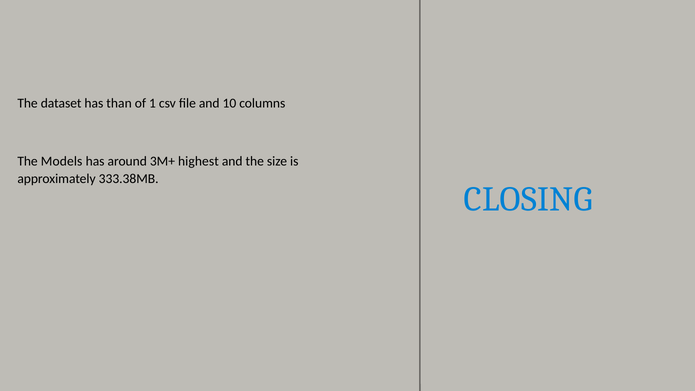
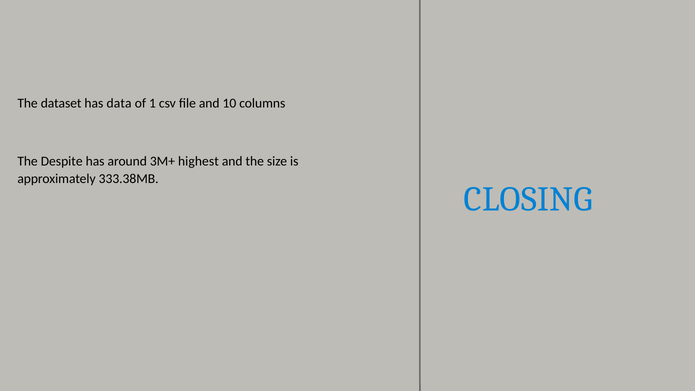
than: than -> data
Models: Models -> Despite
